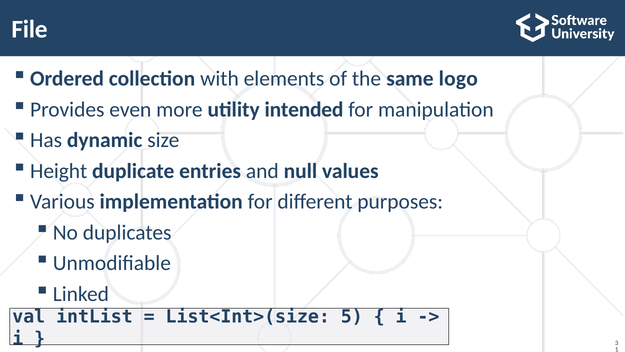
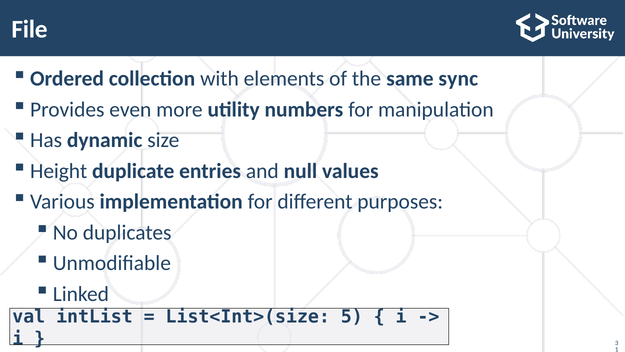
logo: logo -> sync
intended: intended -> numbers
